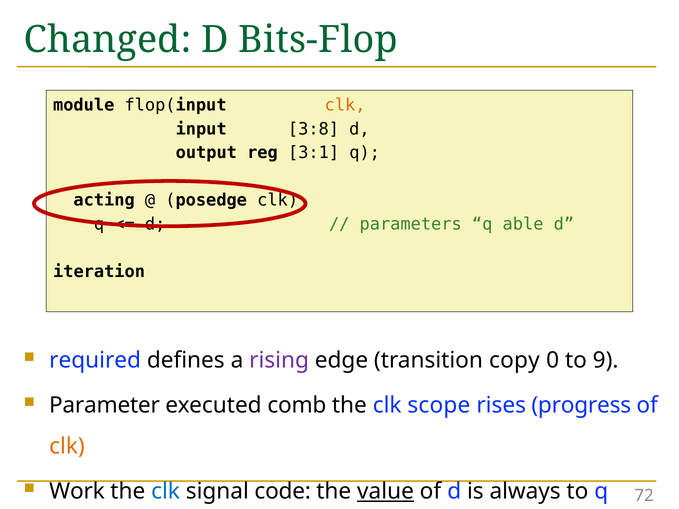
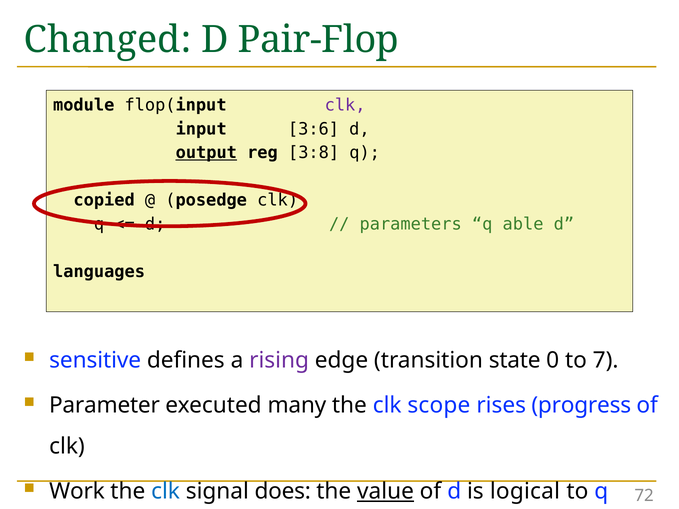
Bits-Flop: Bits-Flop -> Pair-Flop
clk at (345, 105) colour: orange -> purple
3:8: 3:8 -> 3:6
output underline: none -> present
3:1: 3:1 -> 3:8
acting: acting -> copied
iteration: iteration -> languages
required: required -> sensitive
copy: copy -> state
9: 9 -> 7
comb: comb -> many
clk at (67, 446) colour: orange -> black
code: code -> does
always: always -> logical
